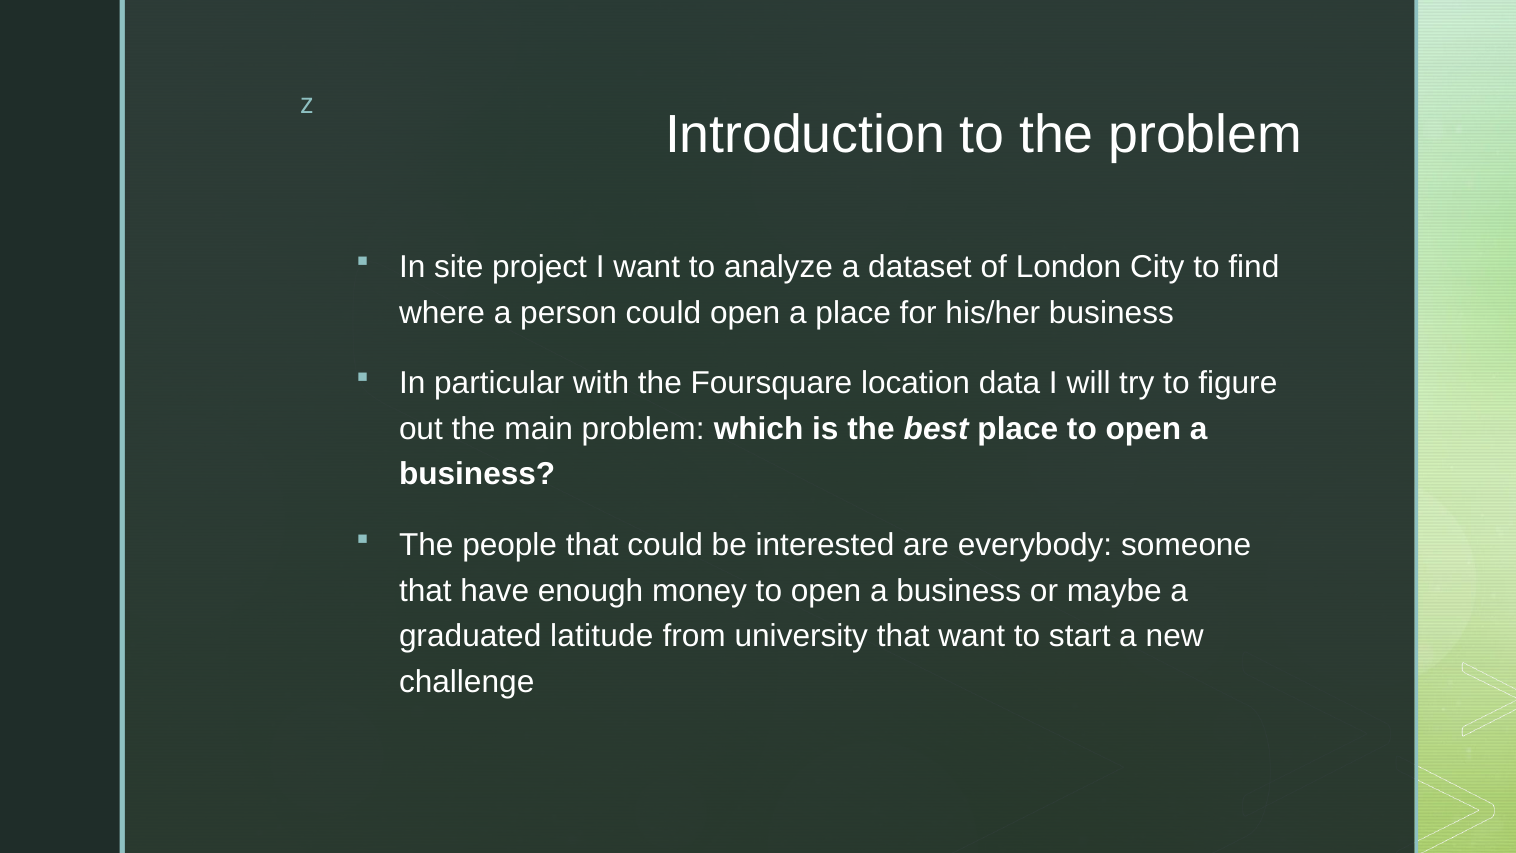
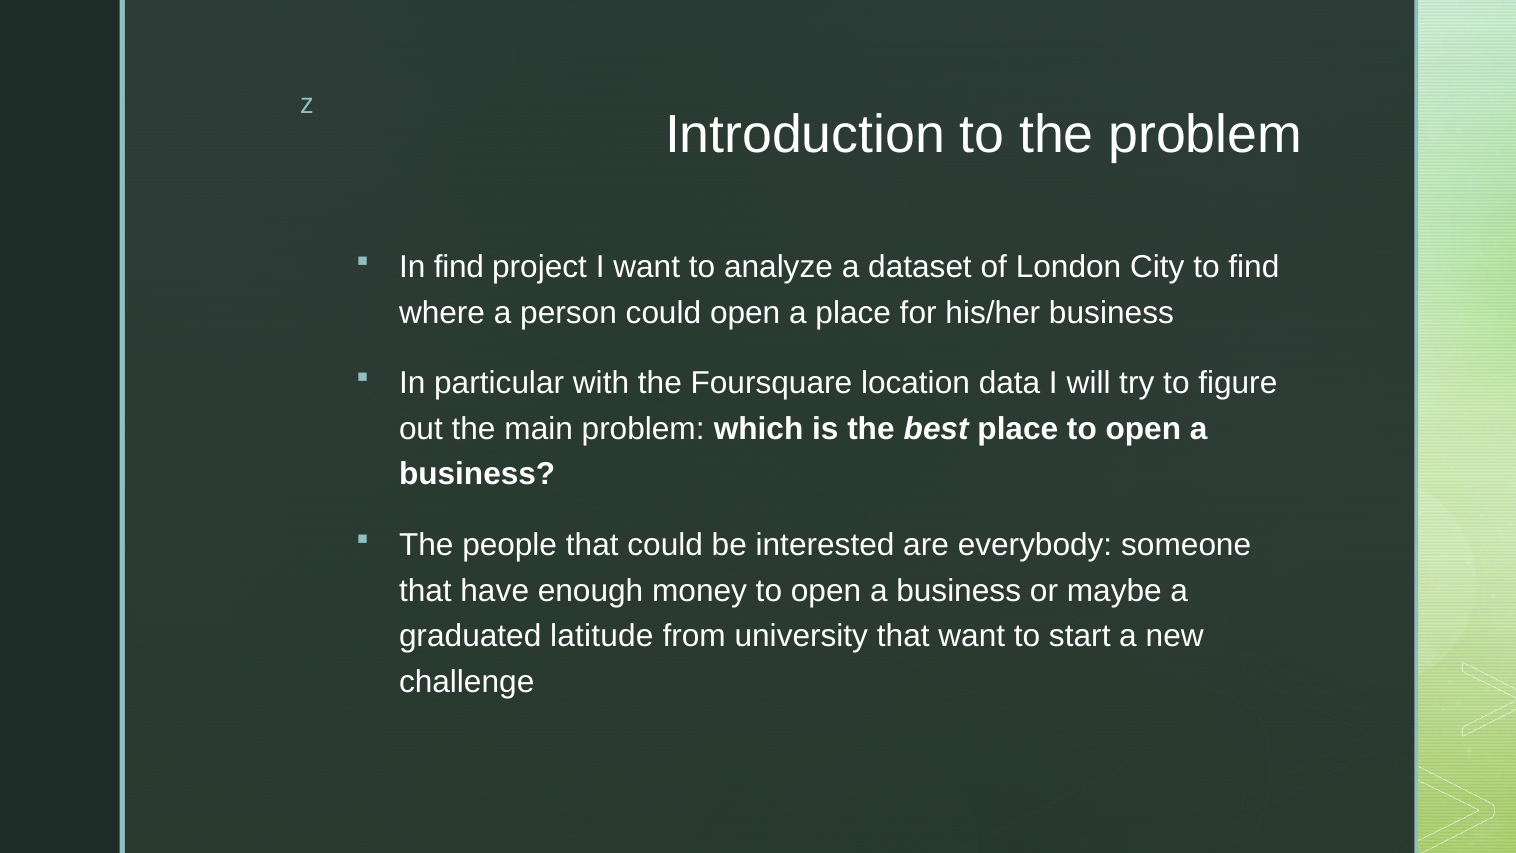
In site: site -> find
